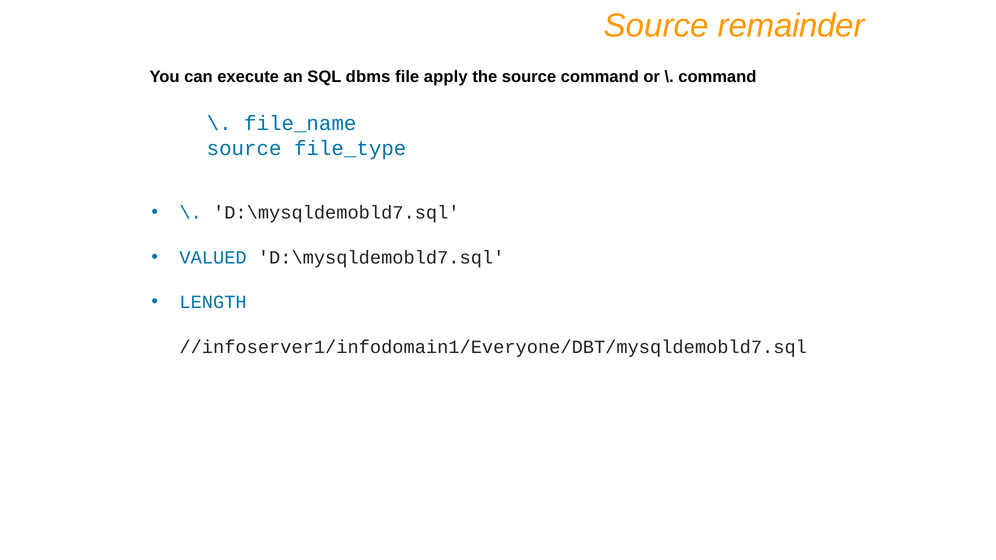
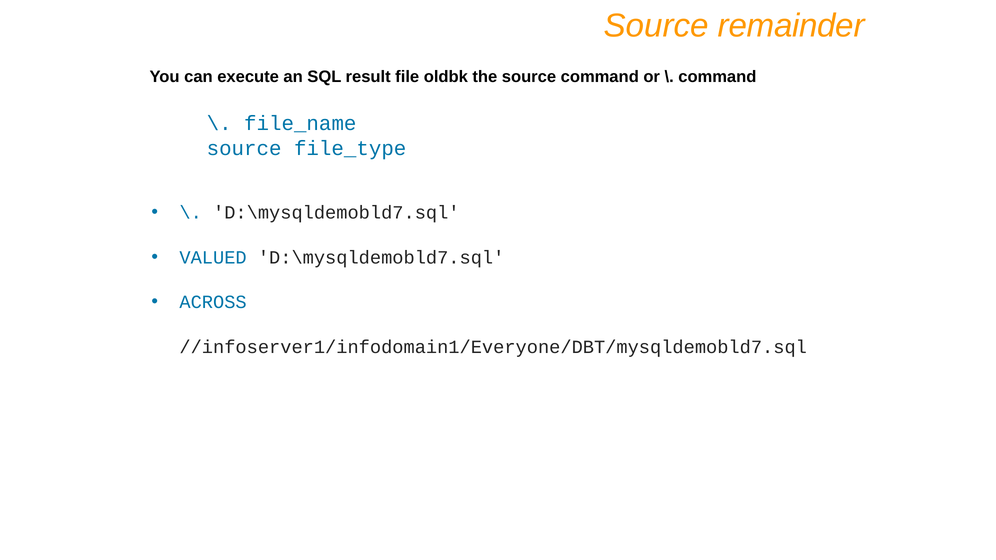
dbms: dbms -> result
apply: apply -> oldbk
LENGTH: LENGTH -> ACROSS
